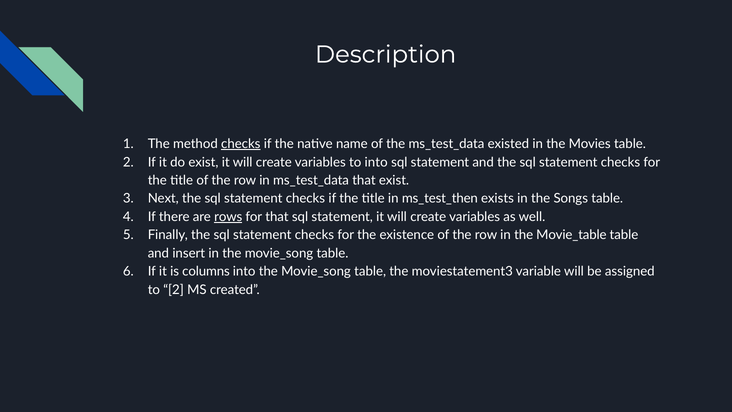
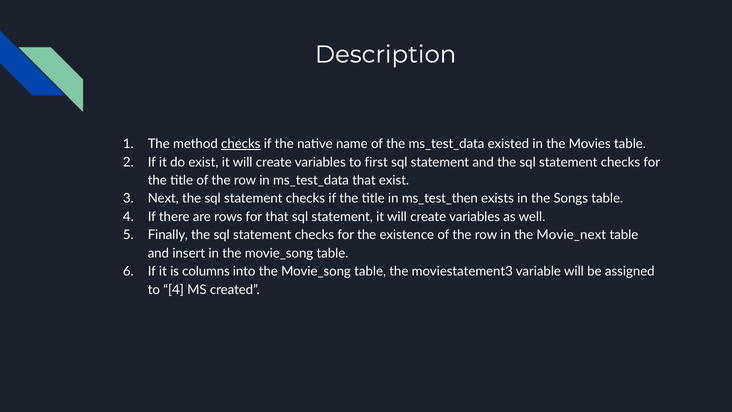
to into: into -> first
rows underline: present -> none
Movie_table: Movie_table -> Movie_next
to 2: 2 -> 4
